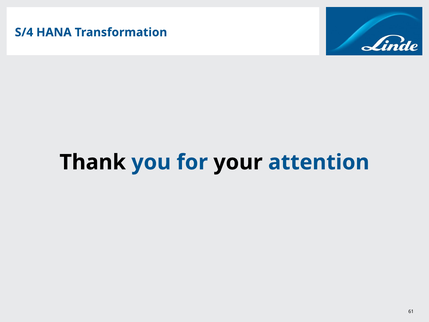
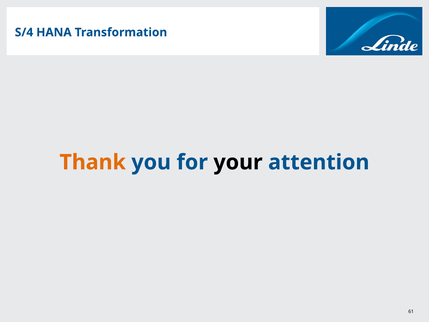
Thank colour: black -> orange
